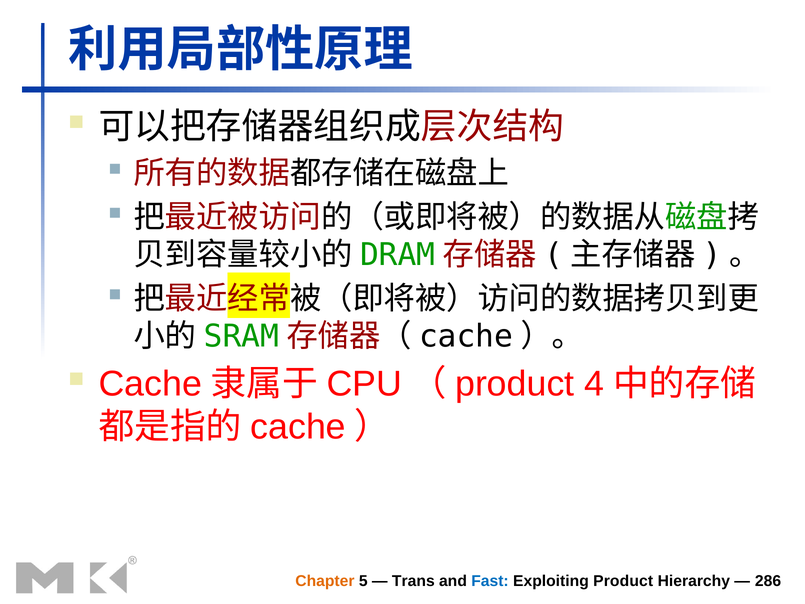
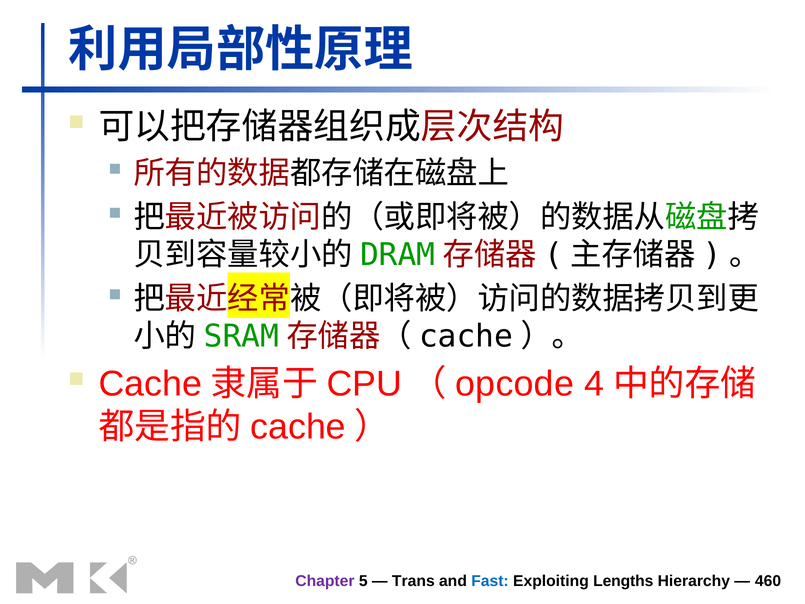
product at (515, 384): product -> opcode
Chapter colour: orange -> purple
Exploiting Product: Product -> Lengths
286: 286 -> 460
